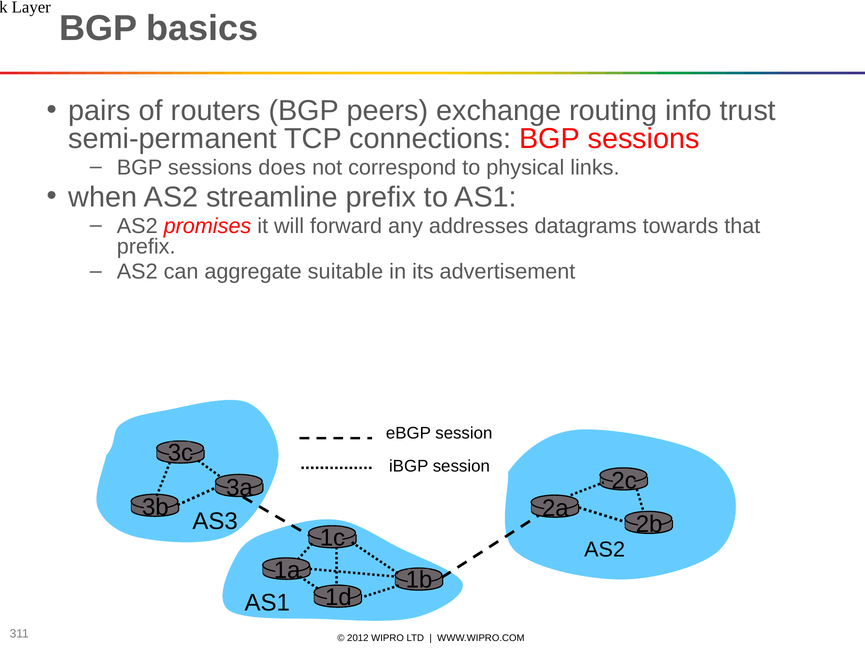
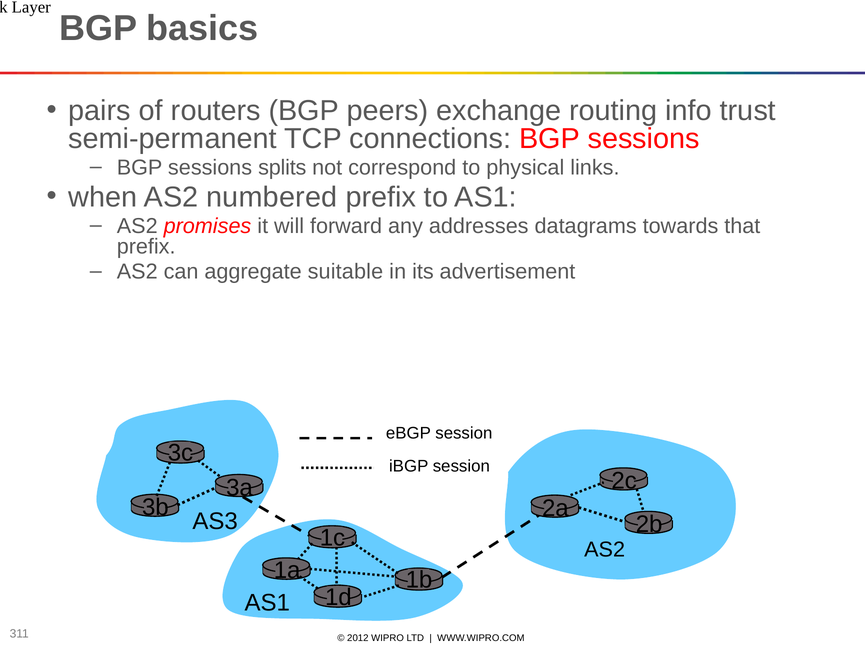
does: does -> splits
streamline: streamline -> numbered
